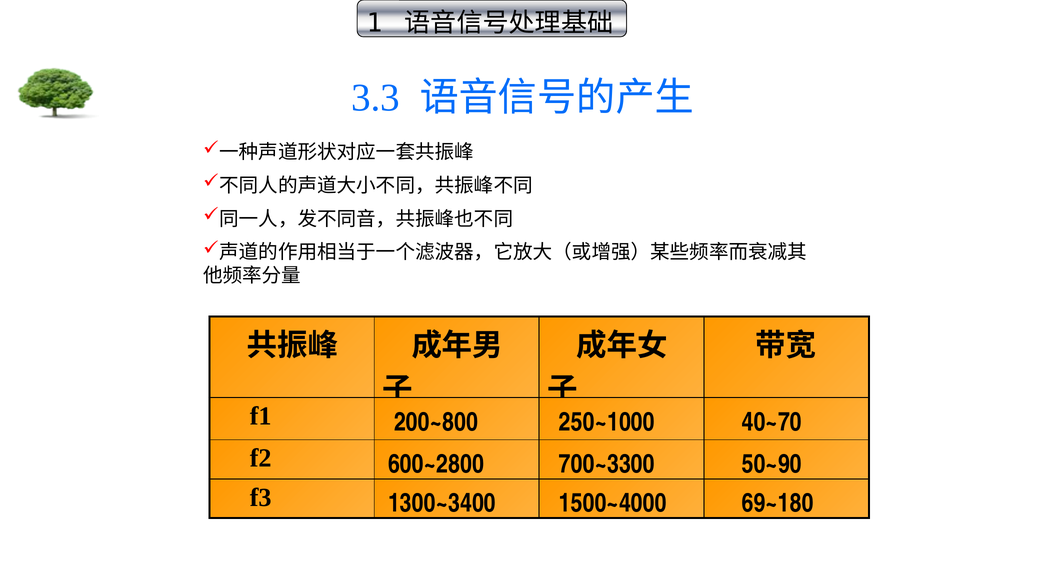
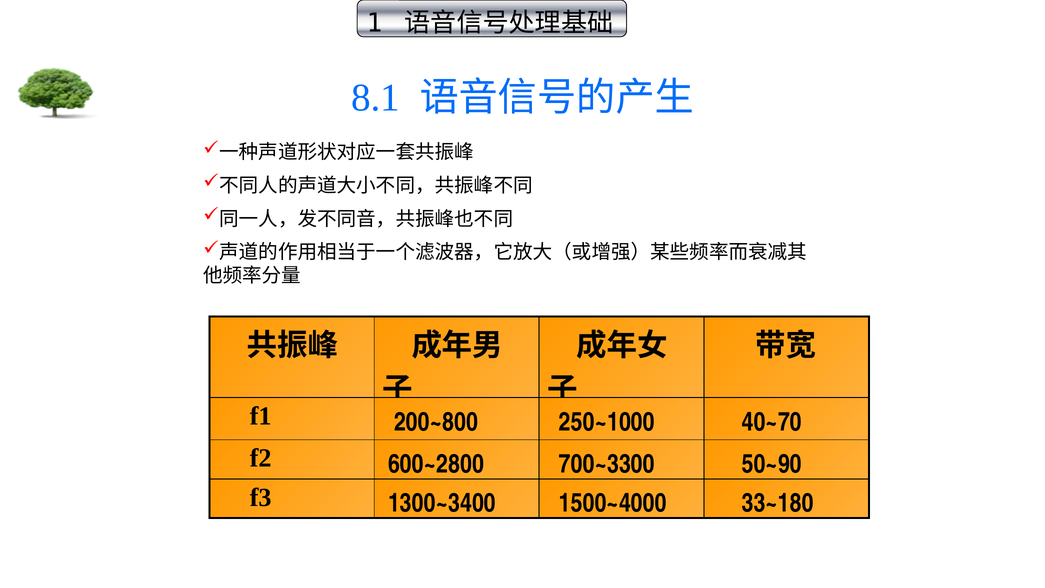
3.3: 3.3 -> 8.1
69~180: 69~180 -> 33~180
